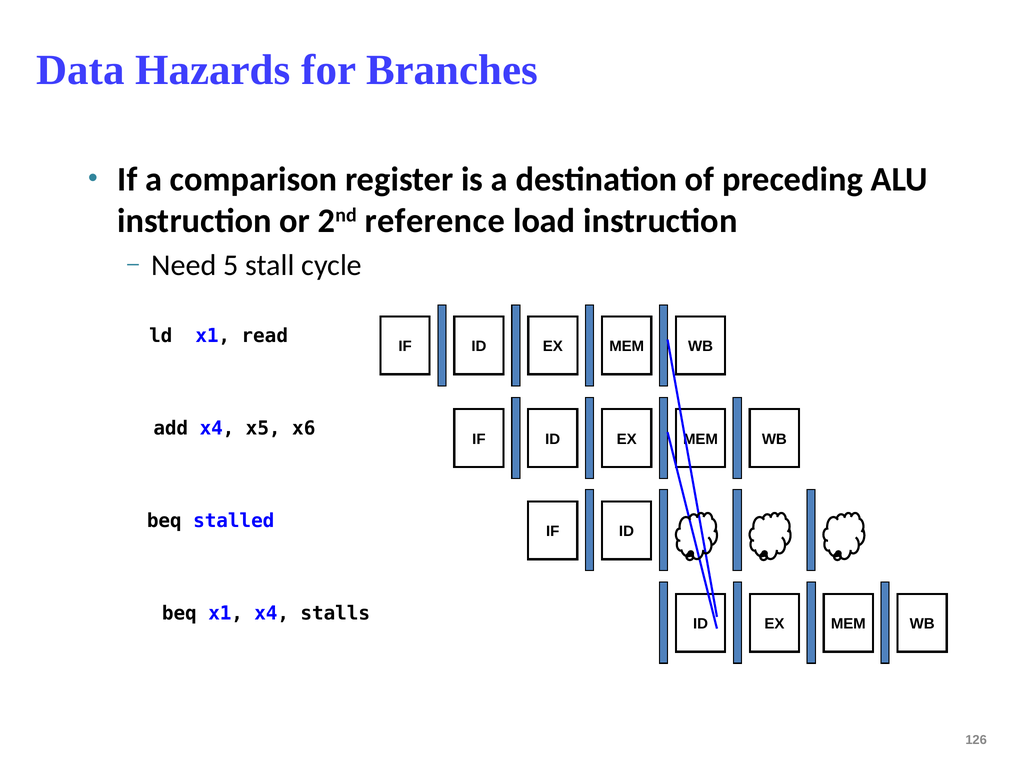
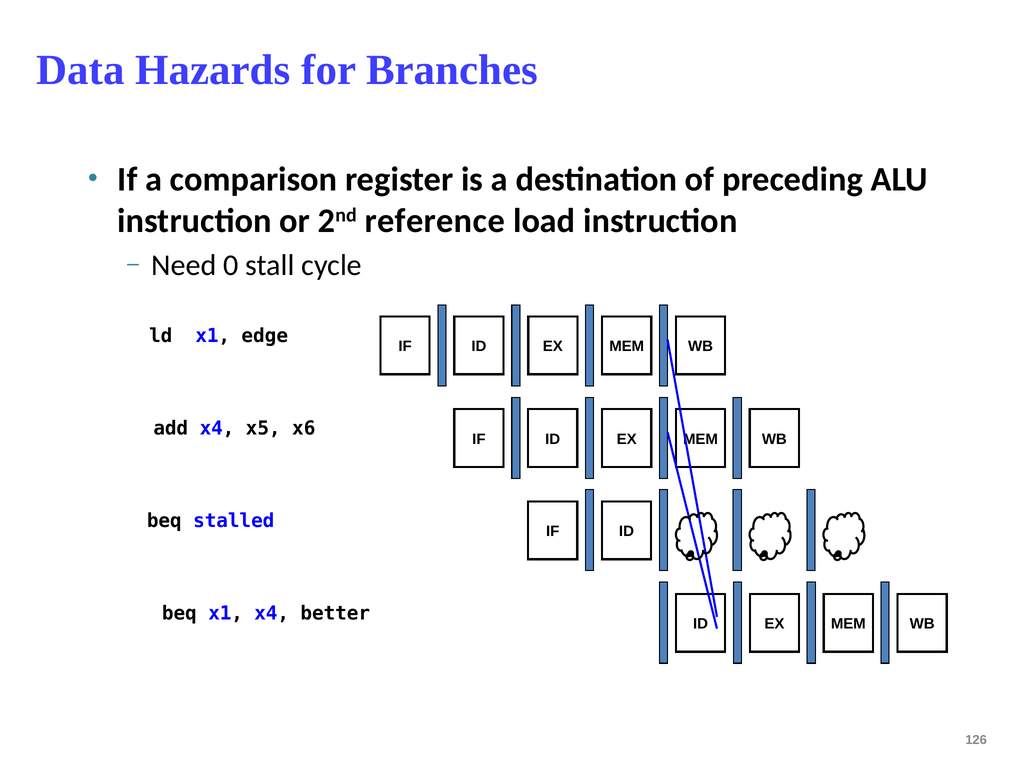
5: 5 -> 0
read: read -> edge
stalls: stalls -> better
